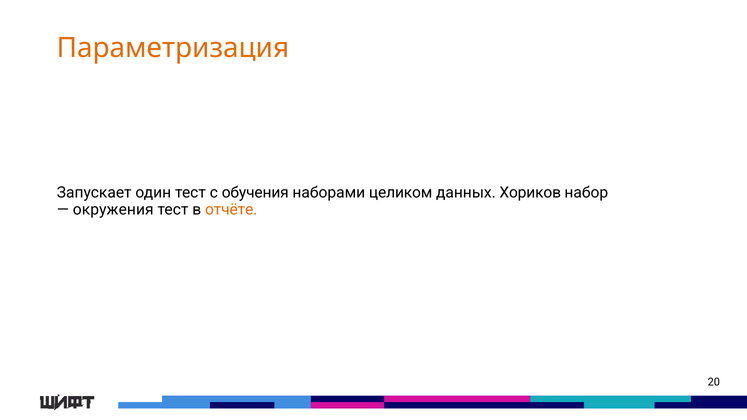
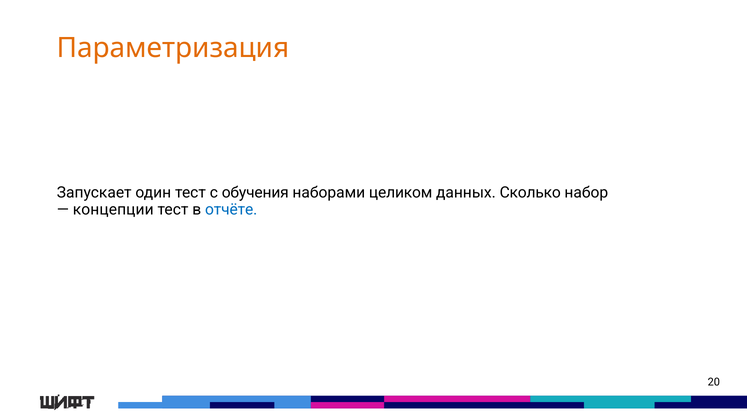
Хориков: Хориков -> Сколько
окружения: окружения -> концепции
отчёте colour: orange -> blue
